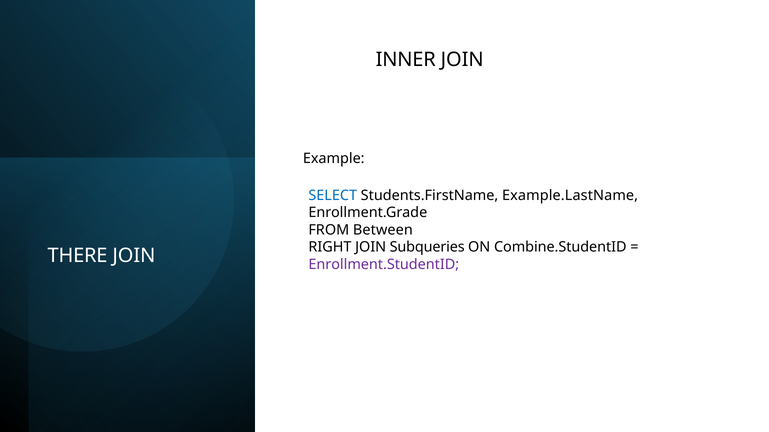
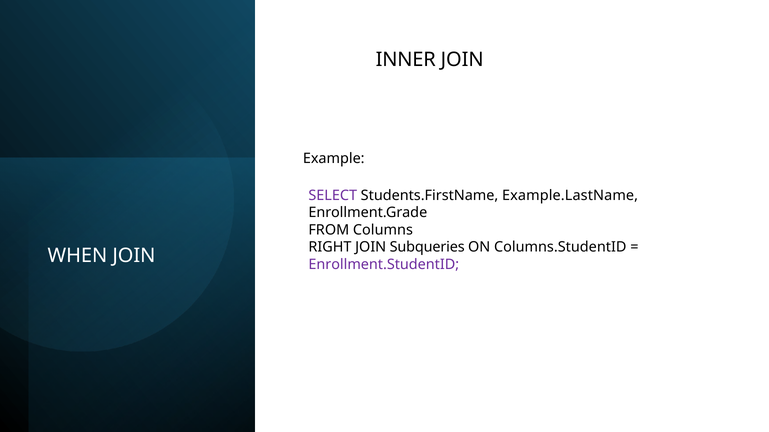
SELECT colour: blue -> purple
Between: Between -> Columns
Combine.StudentID: Combine.StudentID -> Columns.StudentID
THERE: THERE -> WHEN
